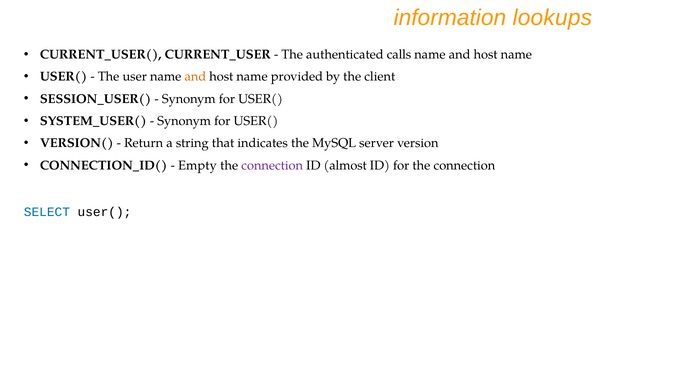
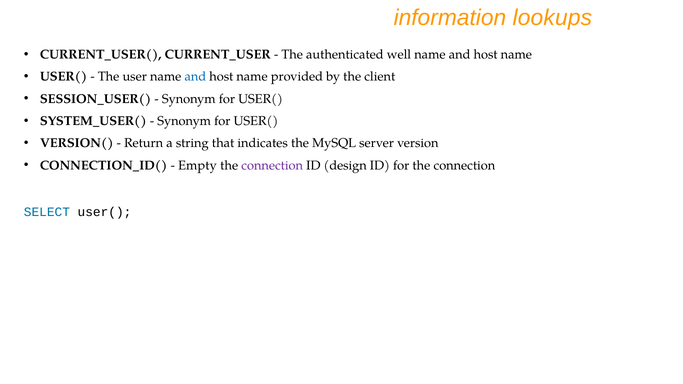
calls: calls -> well
and at (195, 77) colour: orange -> blue
almost: almost -> design
